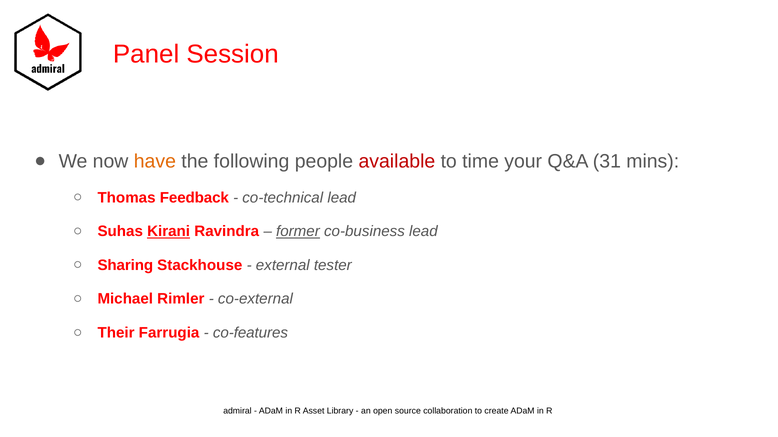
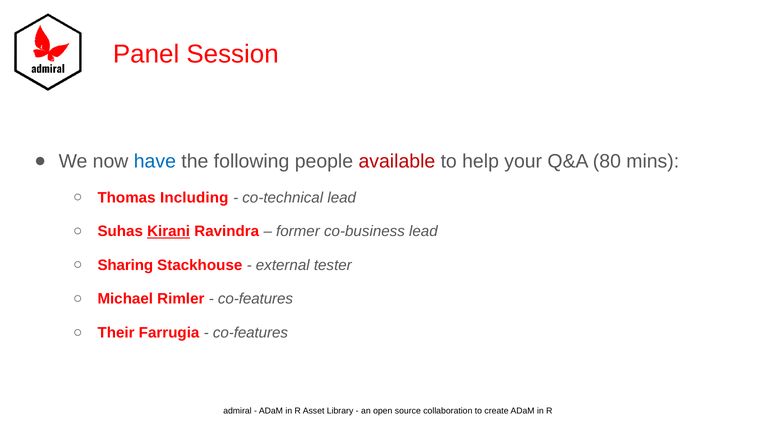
have colour: orange -> blue
time: time -> help
31: 31 -> 80
Feedback: Feedback -> Including
former underline: present -> none
co-external at (255, 299): co-external -> co-features
